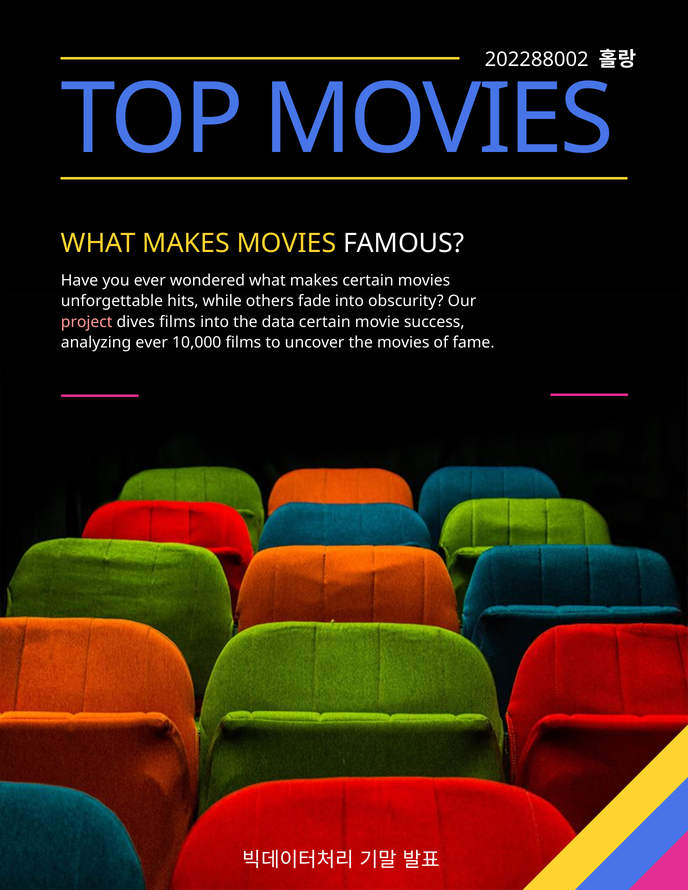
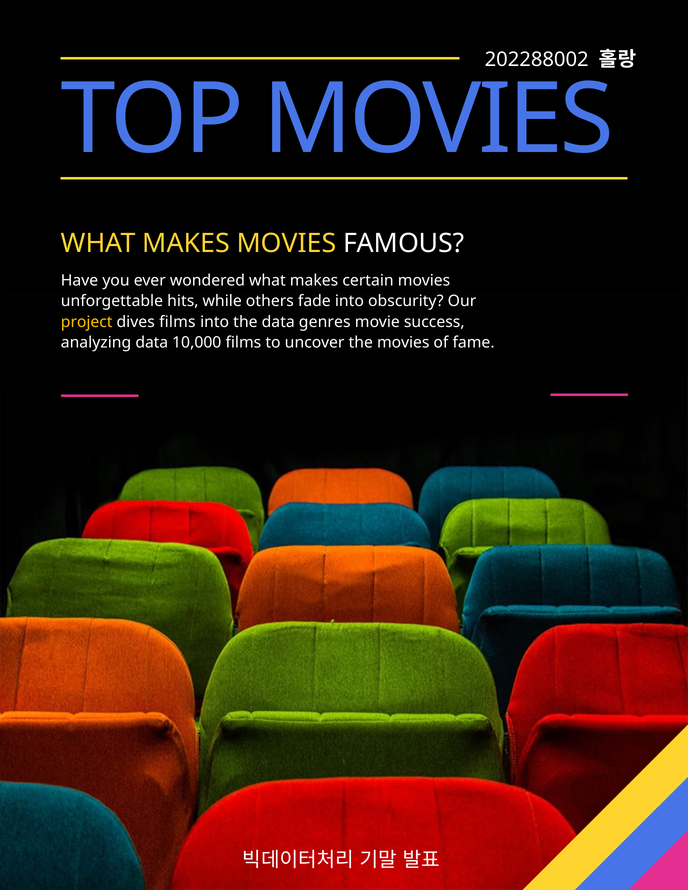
project colour: pink -> yellow
data certain: certain -> genres
analyzing ever: ever -> data
